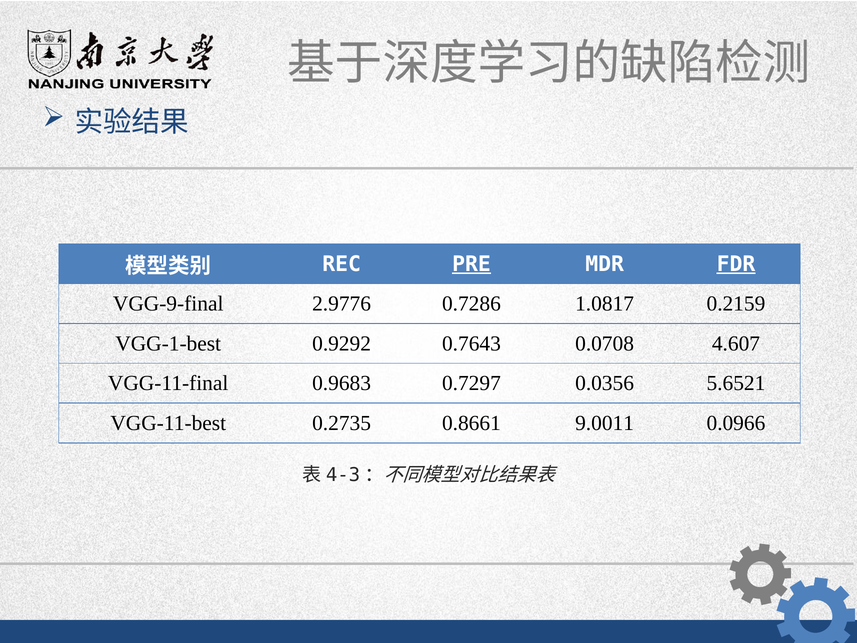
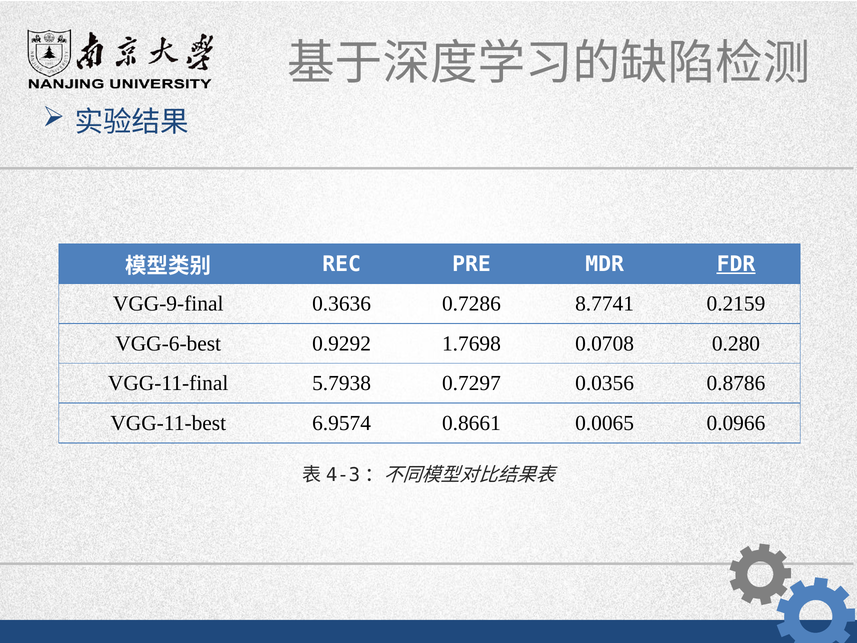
PRE underline: present -> none
2.9776: 2.9776 -> 0.3636
1.0817: 1.0817 -> 8.7741
VGG-1-best: VGG-1-best -> VGG-6-best
0.7643: 0.7643 -> 1.7698
4.607: 4.607 -> 0.280
0.9683: 0.9683 -> 5.7938
5.6521: 5.6521 -> 0.8786
0.2735: 0.2735 -> 6.9574
9.0011: 9.0011 -> 0.0065
